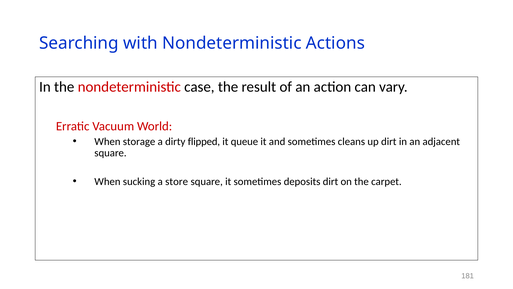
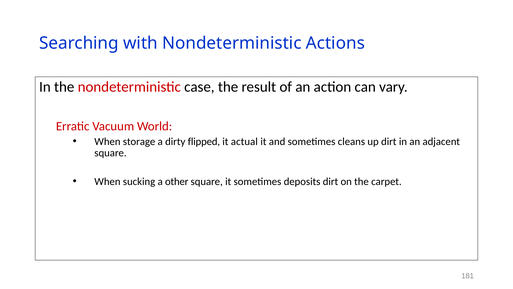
queue: queue -> actual
store: store -> other
